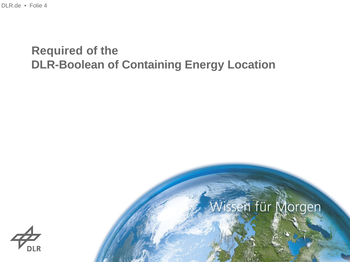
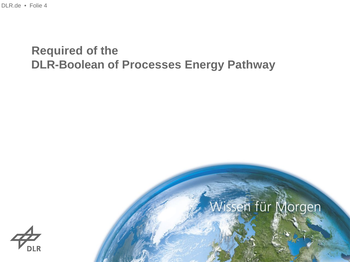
Containing: Containing -> Processes
Location: Location -> Pathway
